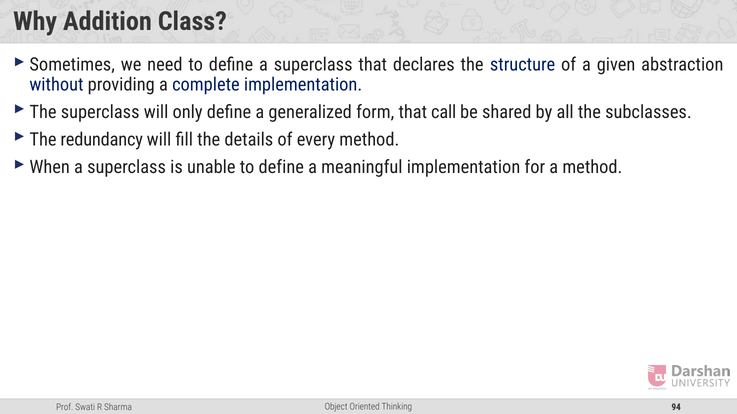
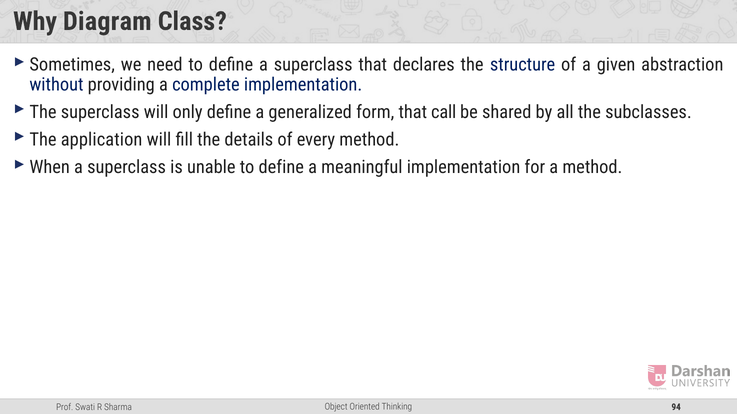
Addition: Addition -> Diagram
redundancy: redundancy -> application
